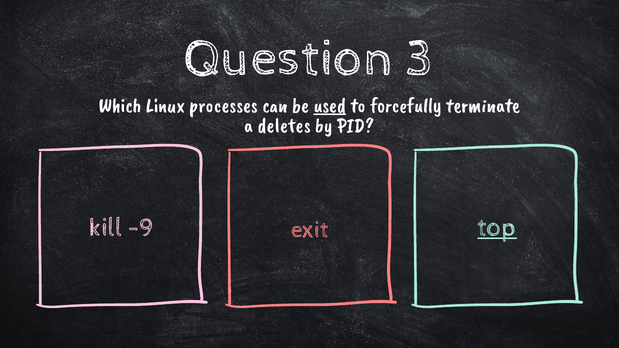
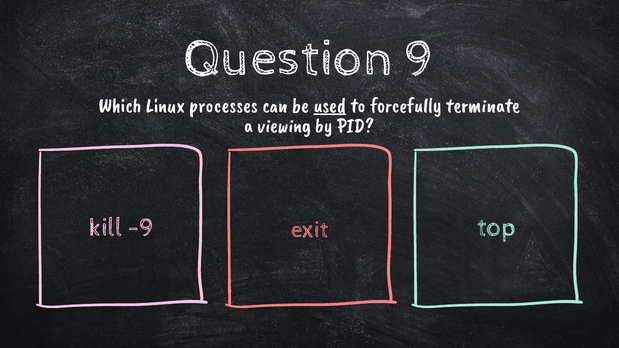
3: 3 -> 9
deletes: deletes -> viewing
top underline: present -> none
